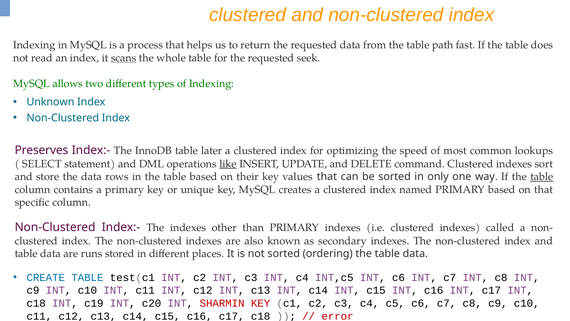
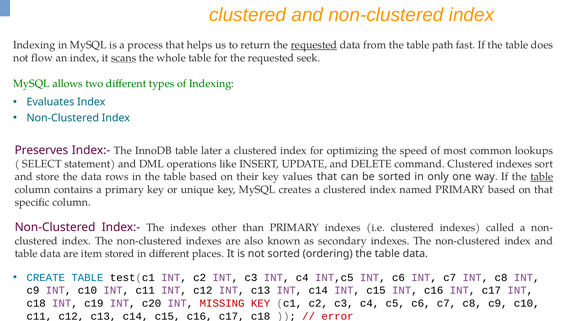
requested at (314, 45) underline: none -> present
read: read -> flow
Unknown: Unknown -> Evaluates
like underline: present -> none
runs: runs -> item
SHARMIN: SHARMIN -> MISSING
